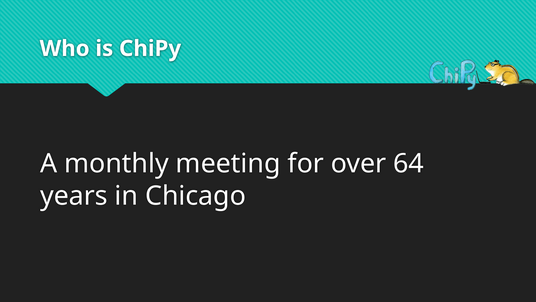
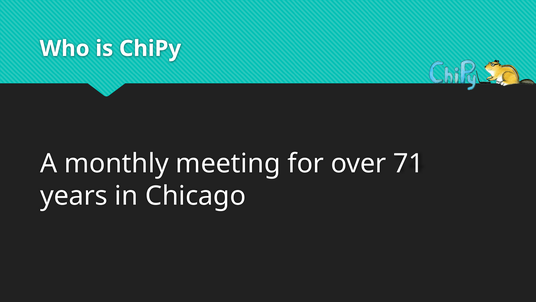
64: 64 -> 71
